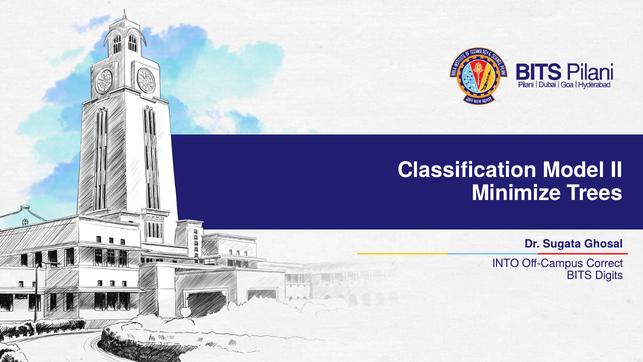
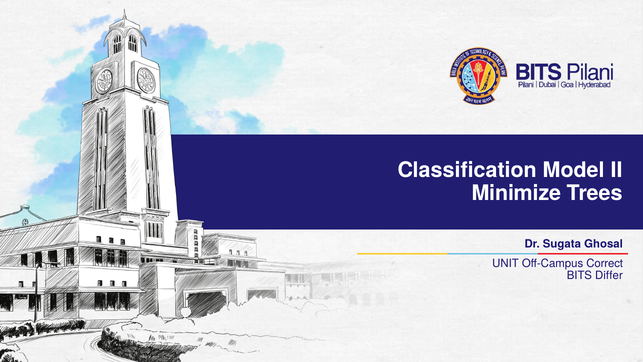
INTO: INTO -> UNIT
Digits: Digits -> Differ
